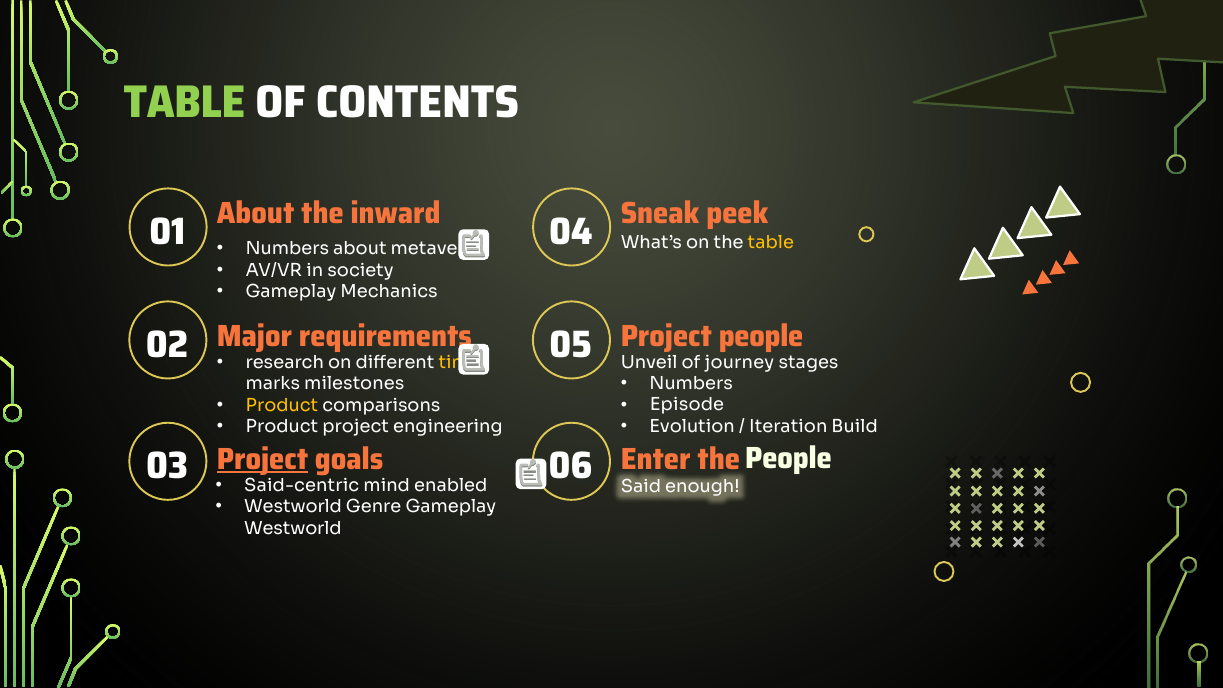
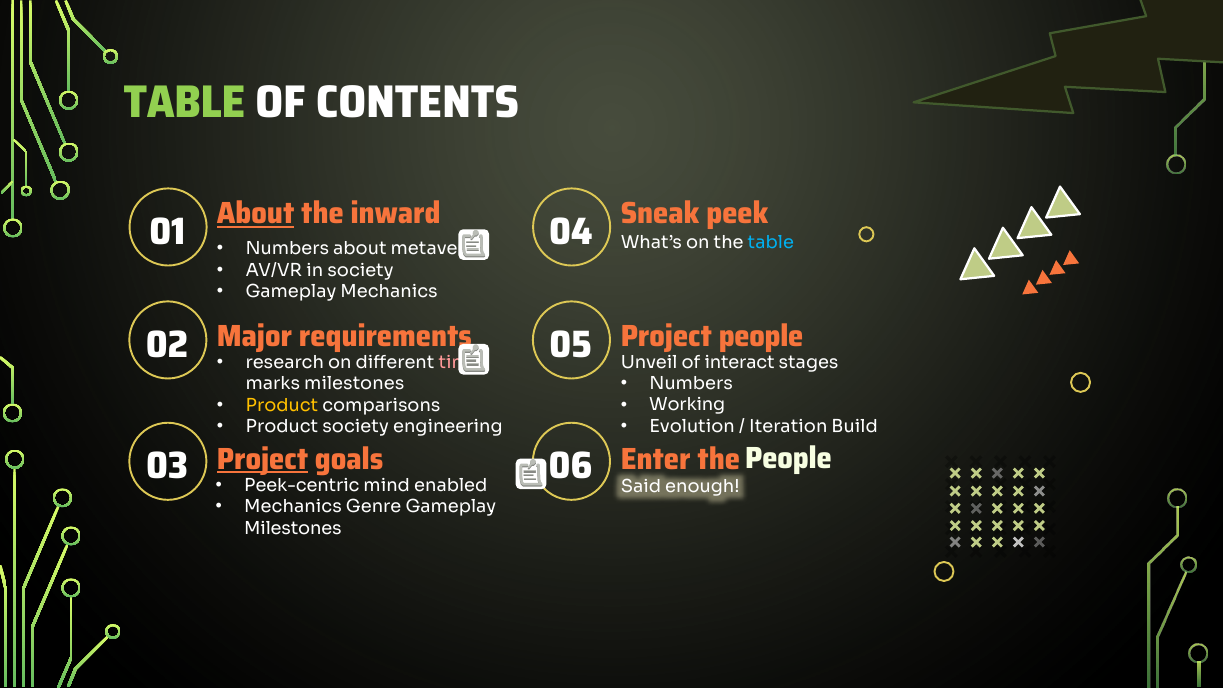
About at (256, 214) underline: none -> present
table at (771, 242) colour: yellow -> light blue
time colour: yellow -> pink
journey: journey -> interact
Episode: Episode -> Working
Product project: project -> society
Said-centric: Said-centric -> Peek-centric
Westworld at (293, 507): Westworld -> Mechanics
Westworld at (293, 528): Westworld -> Milestones
